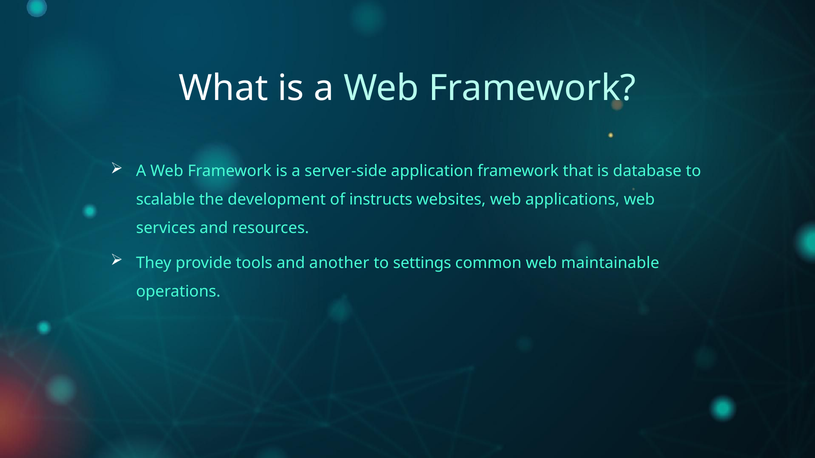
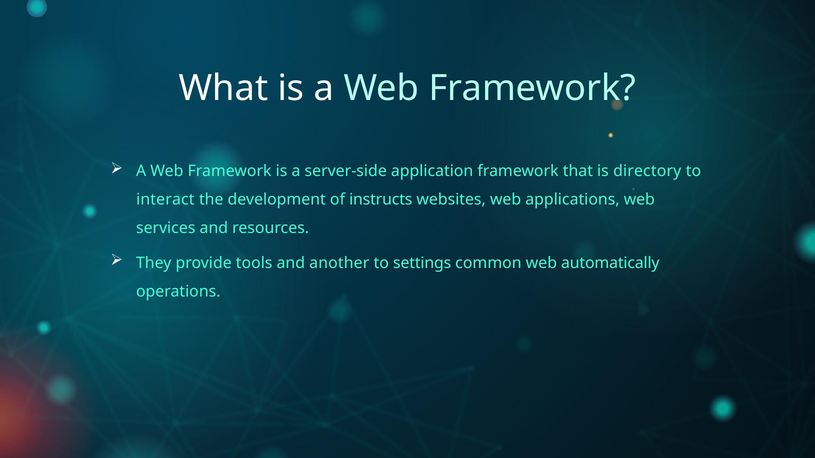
database: database -> directory
scalable: scalable -> interact
maintainable: maintainable -> automatically
